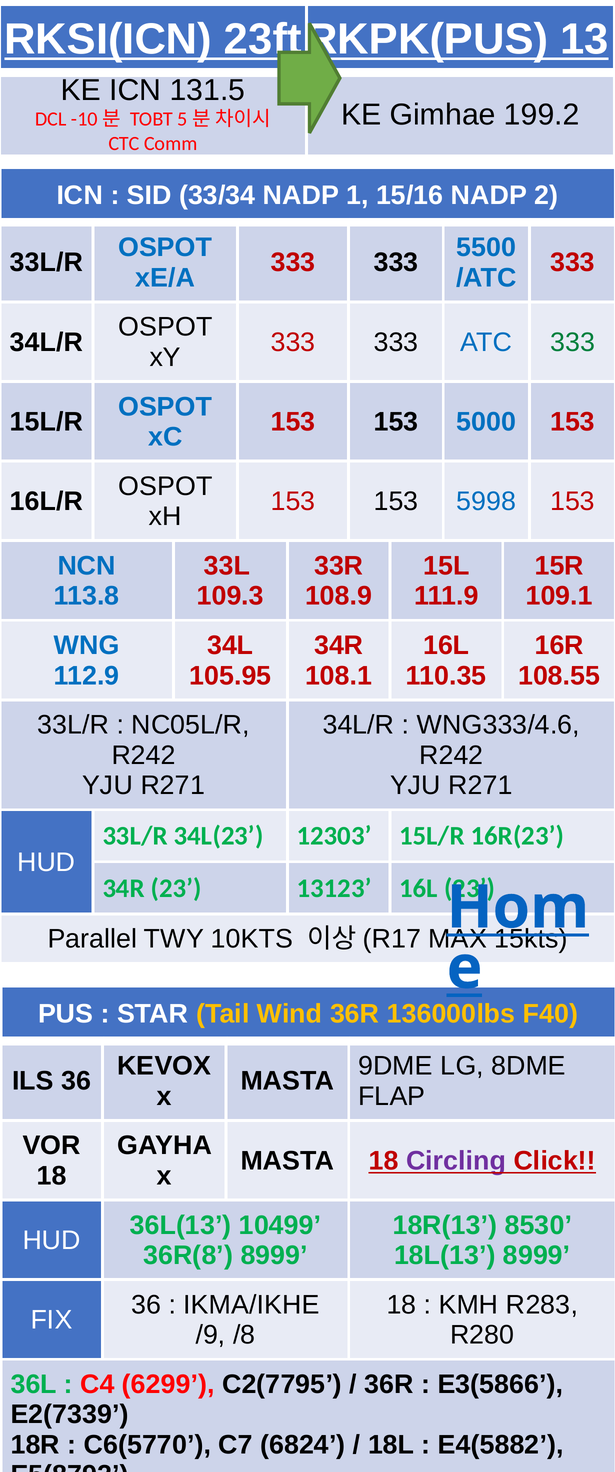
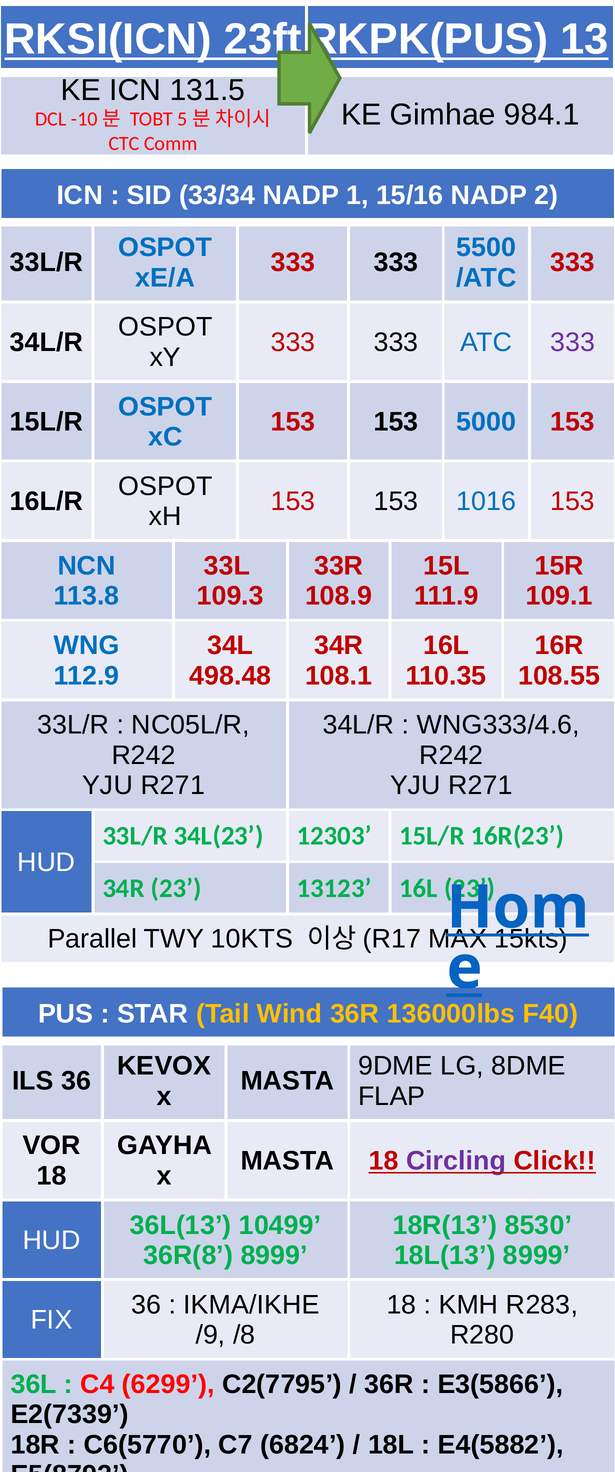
199.2: 199.2 -> 984.1
333 at (573, 342) colour: green -> purple
5998: 5998 -> 1016
105.95: 105.95 -> 498.48
